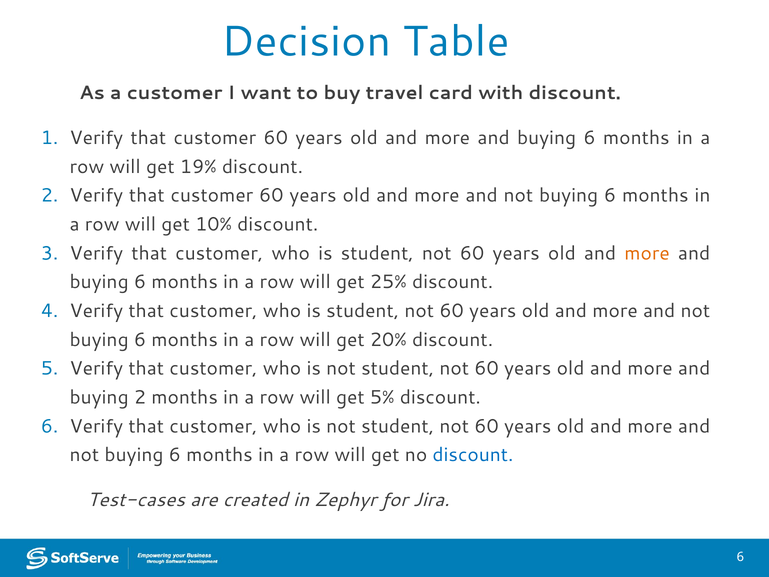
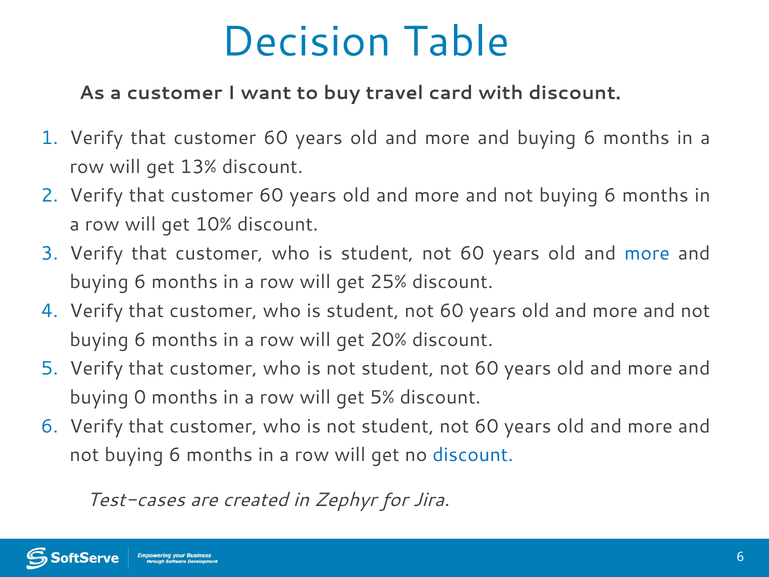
19%: 19% -> 13%
more at (647, 253) colour: orange -> blue
buying 2: 2 -> 0
